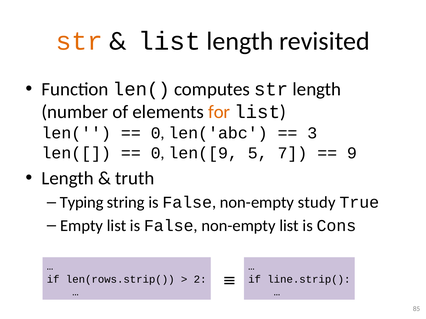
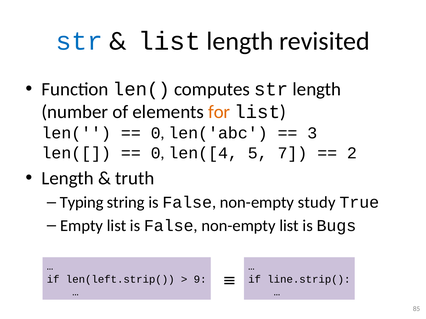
str at (79, 41) colour: orange -> blue
len([9: len([9 -> len([4
9: 9 -> 2
Cons: Cons -> Bugs
len(rows.strip(: len(rows.strip( -> len(left.strip(
2: 2 -> 9
